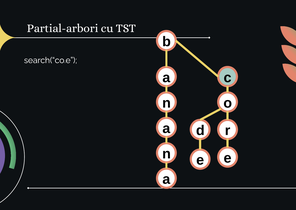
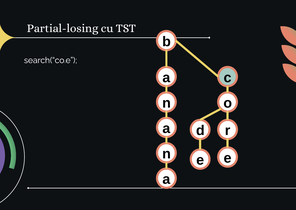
Partial-arbori: Partial-arbori -> Partial-losing
